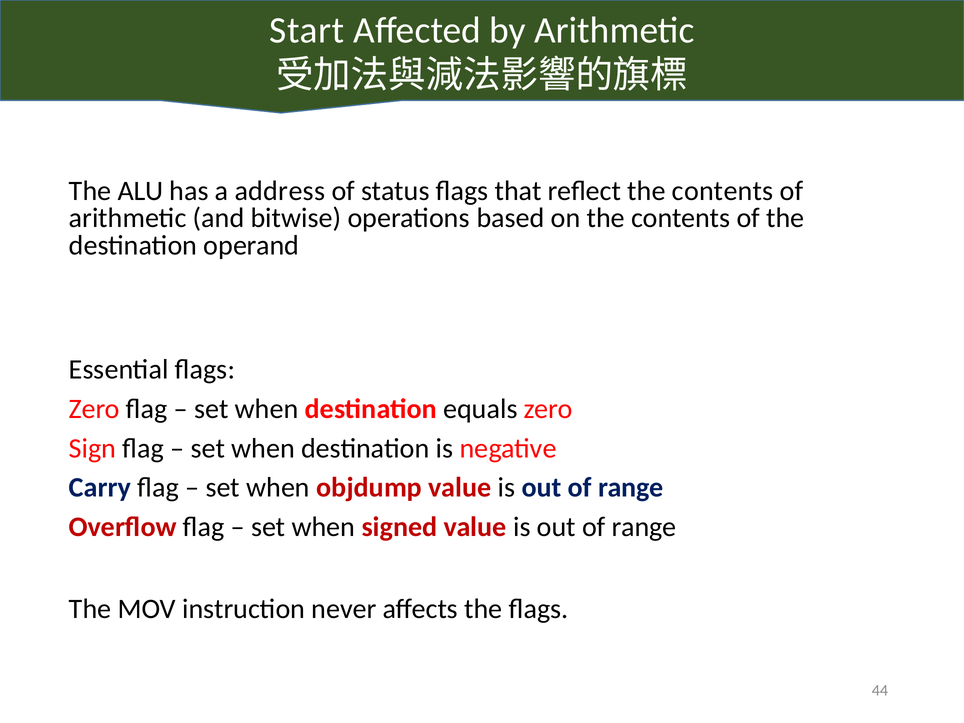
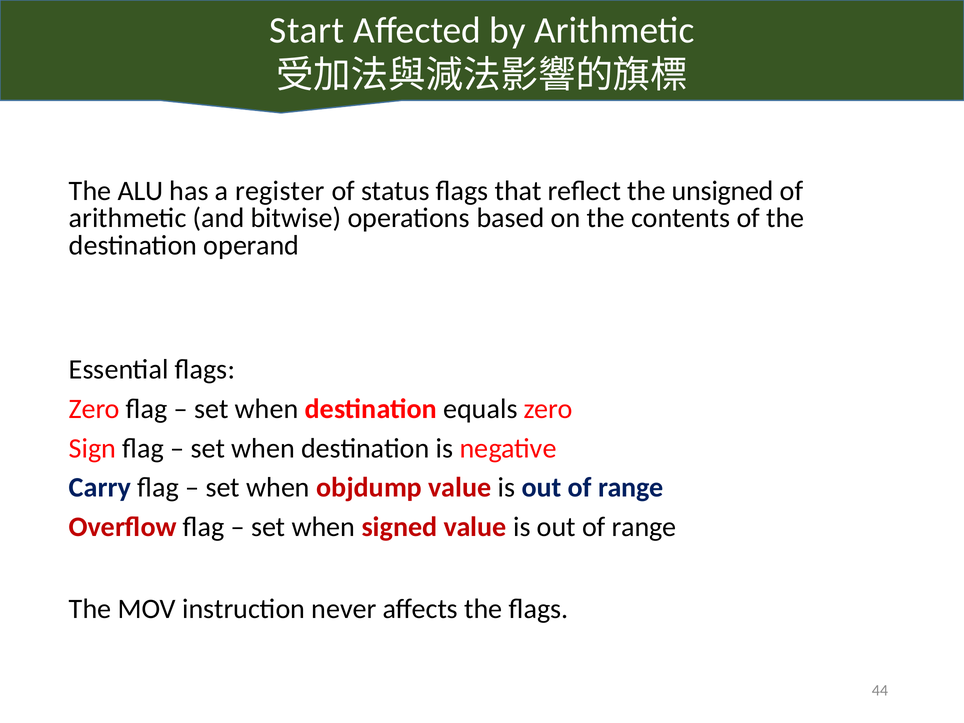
address: address -> register
reflect the contents: contents -> unsigned
